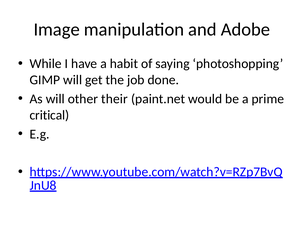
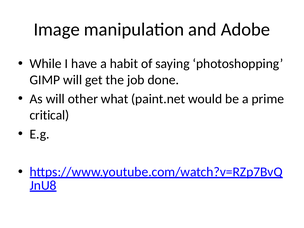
their: their -> what
